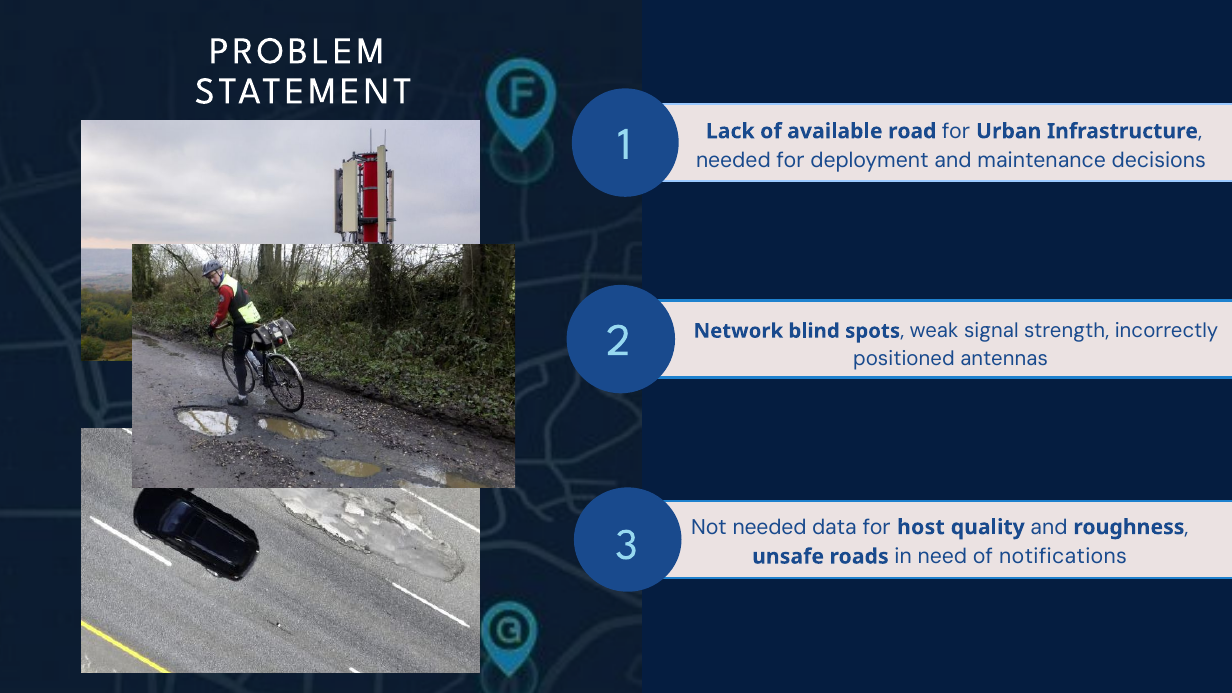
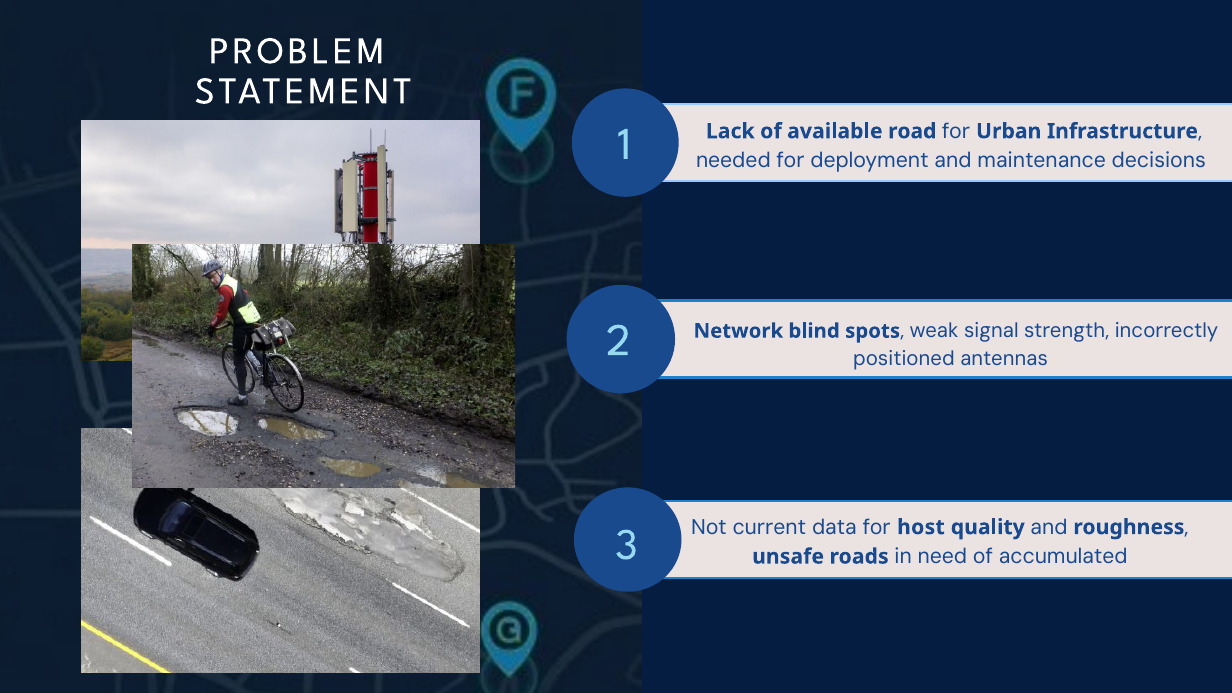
Not needed: needed -> current
notifications: notifications -> accumulated
